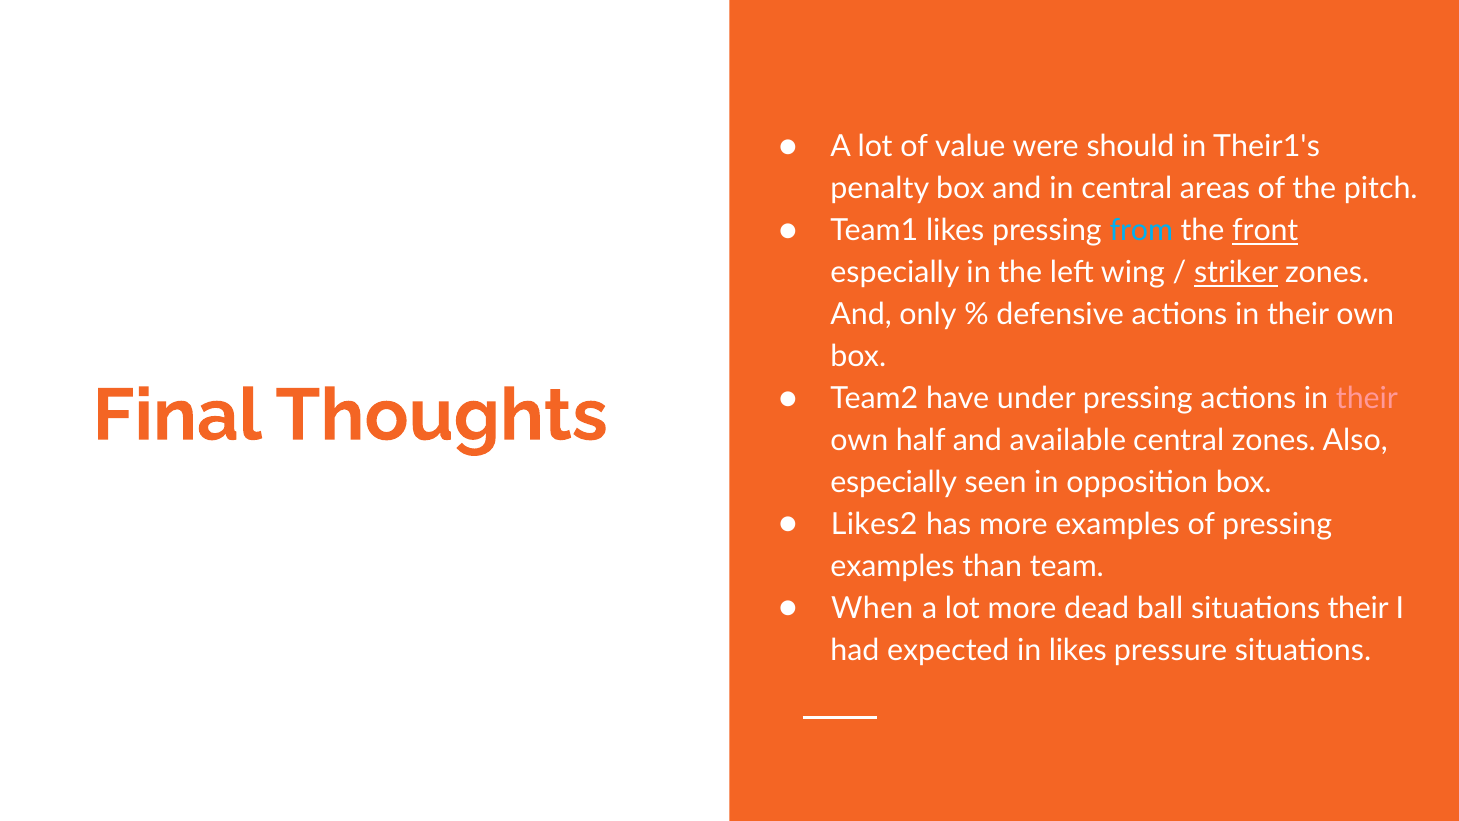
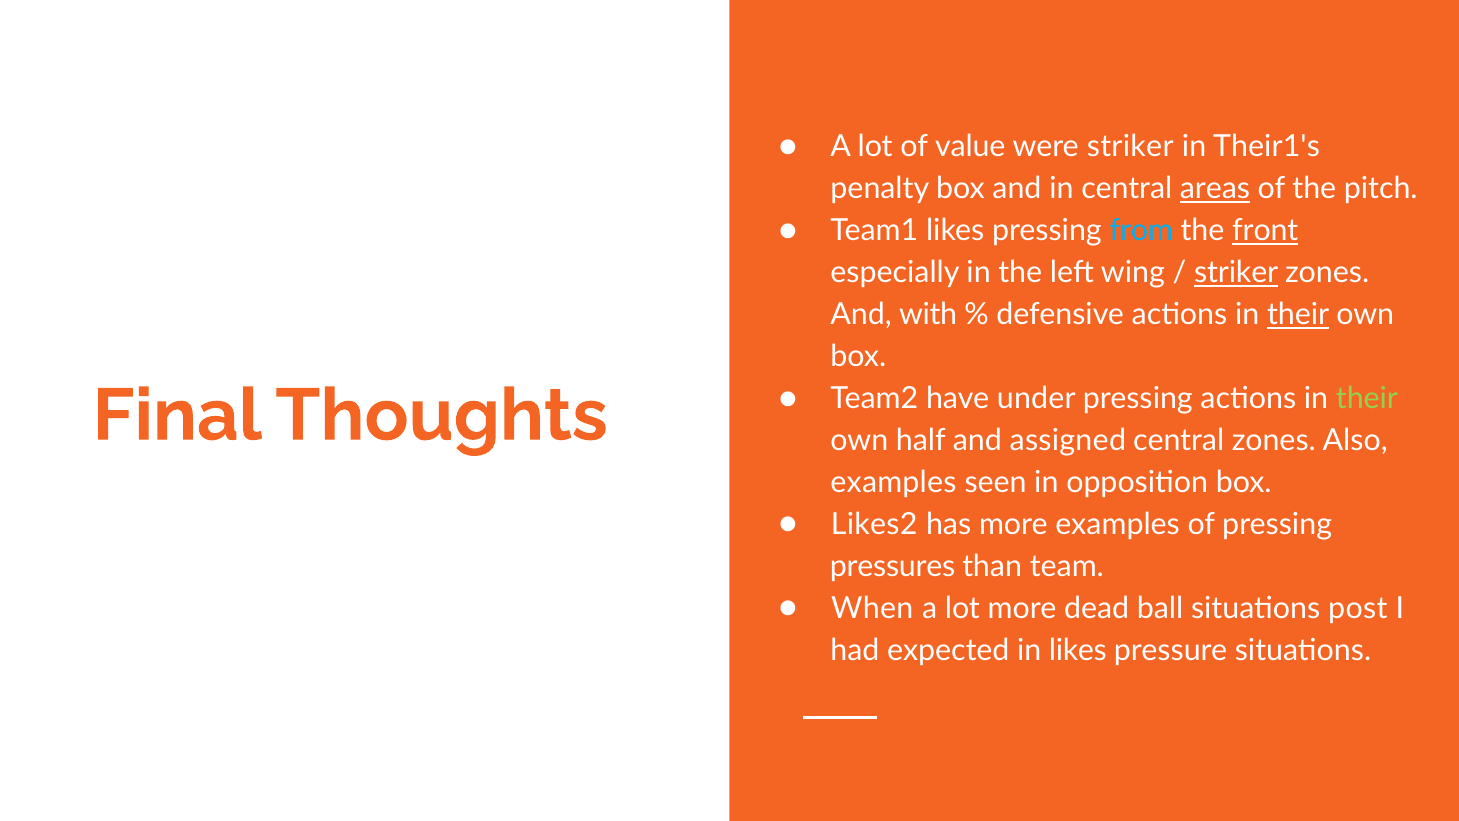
were should: should -> striker
areas underline: none -> present
only: only -> with
their at (1298, 315) underline: none -> present
their at (1367, 398) colour: pink -> light green
available: available -> assigned
especially at (894, 482): especially -> examples
examples at (892, 566): examples -> pressures
situations their: their -> post
